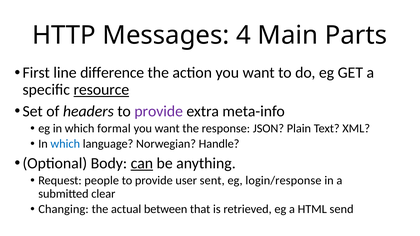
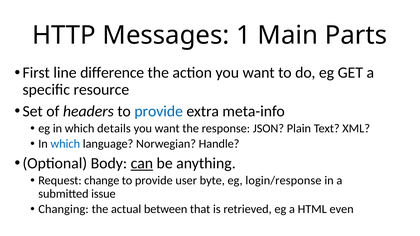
4: 4 -> 1
resource underline: present -> none
provide at (159, 111) colour: purple -> blue
formal: formal -> details
people: people -> change
sent: sent -> byte
clear: clear -> issue
send: send -> even
